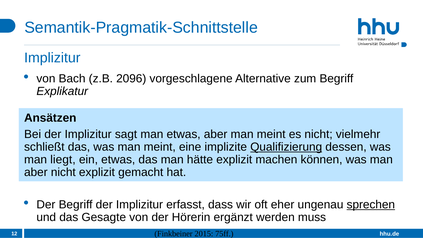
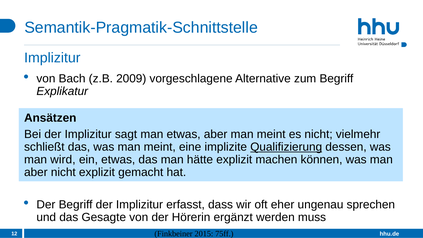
2096: 2096 -> 2009
liegt: liegt -> wird
sprechen underline: present -> none
